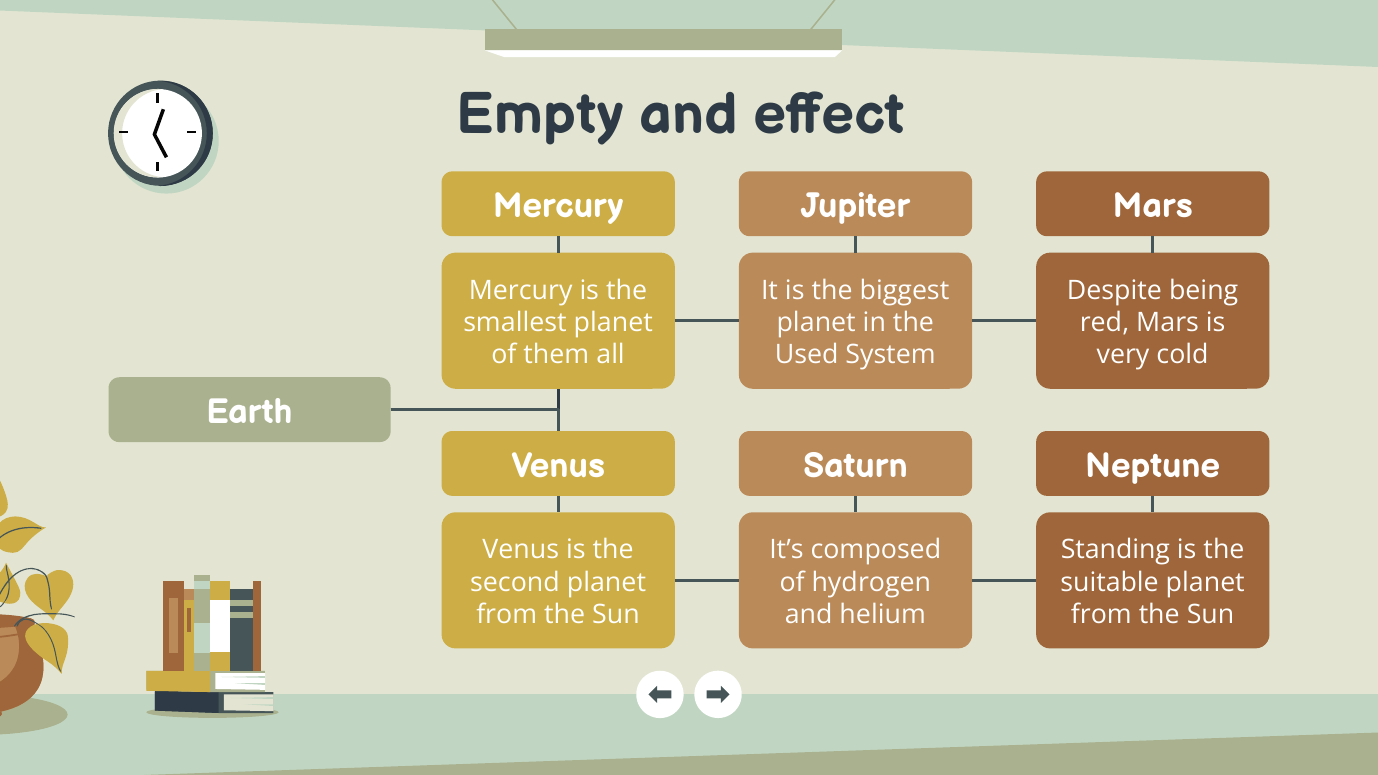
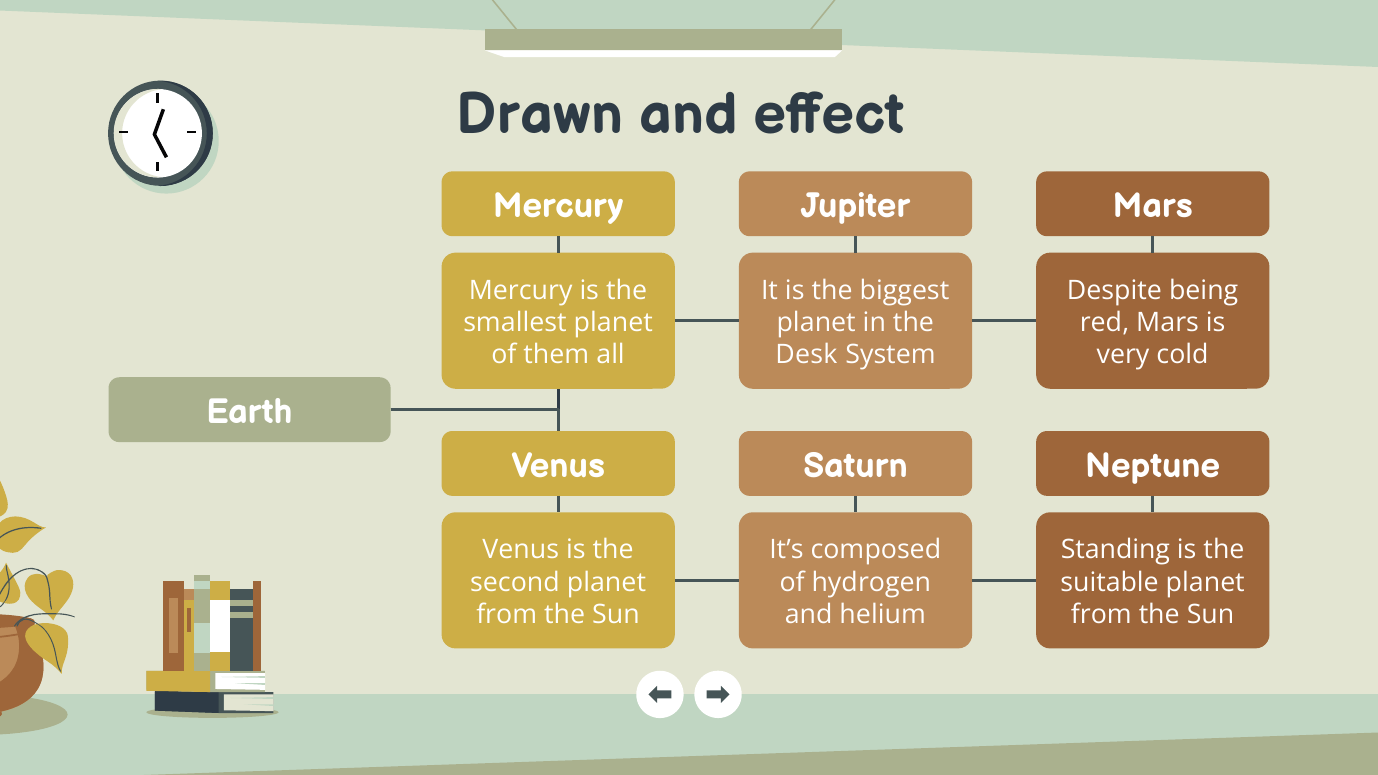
Empty: Empty -> Drawn
Used: Used -> Desk
